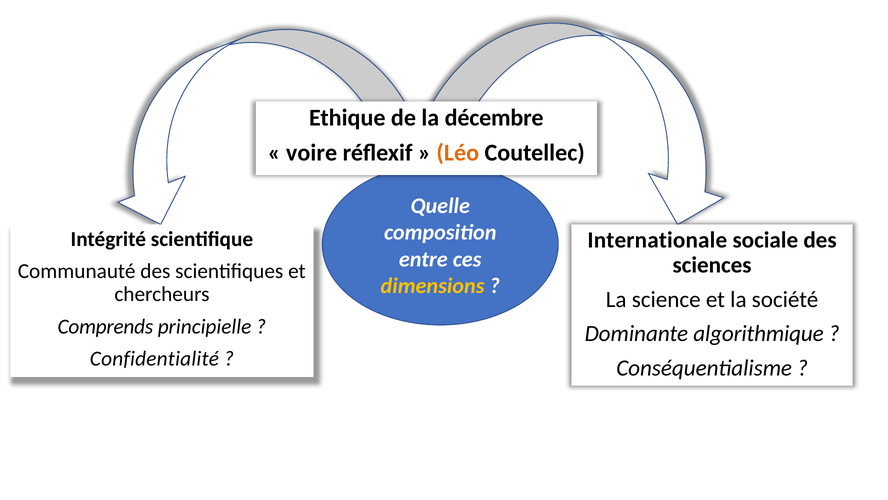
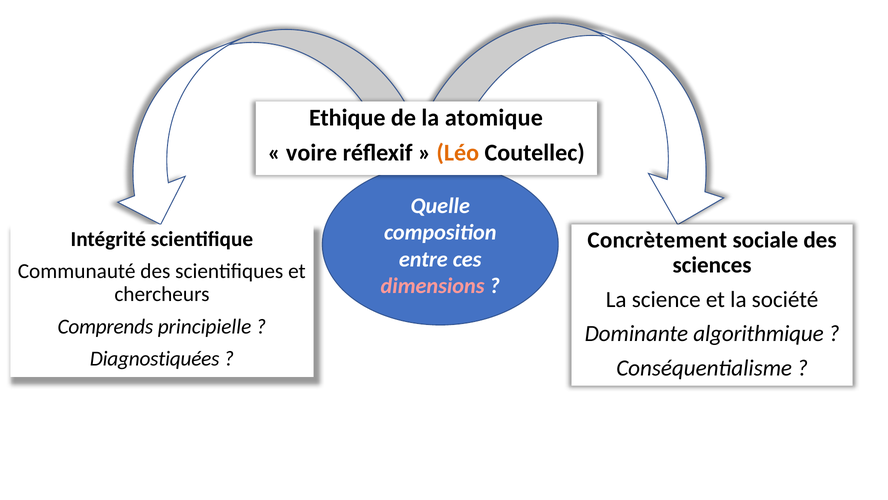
décembre: décembre -> atomique
Internationale: Internationale -> Concrètement
dimensions colour: yellow -> pink
Confidentialité: Confidentialité -> Diagnostiquées
